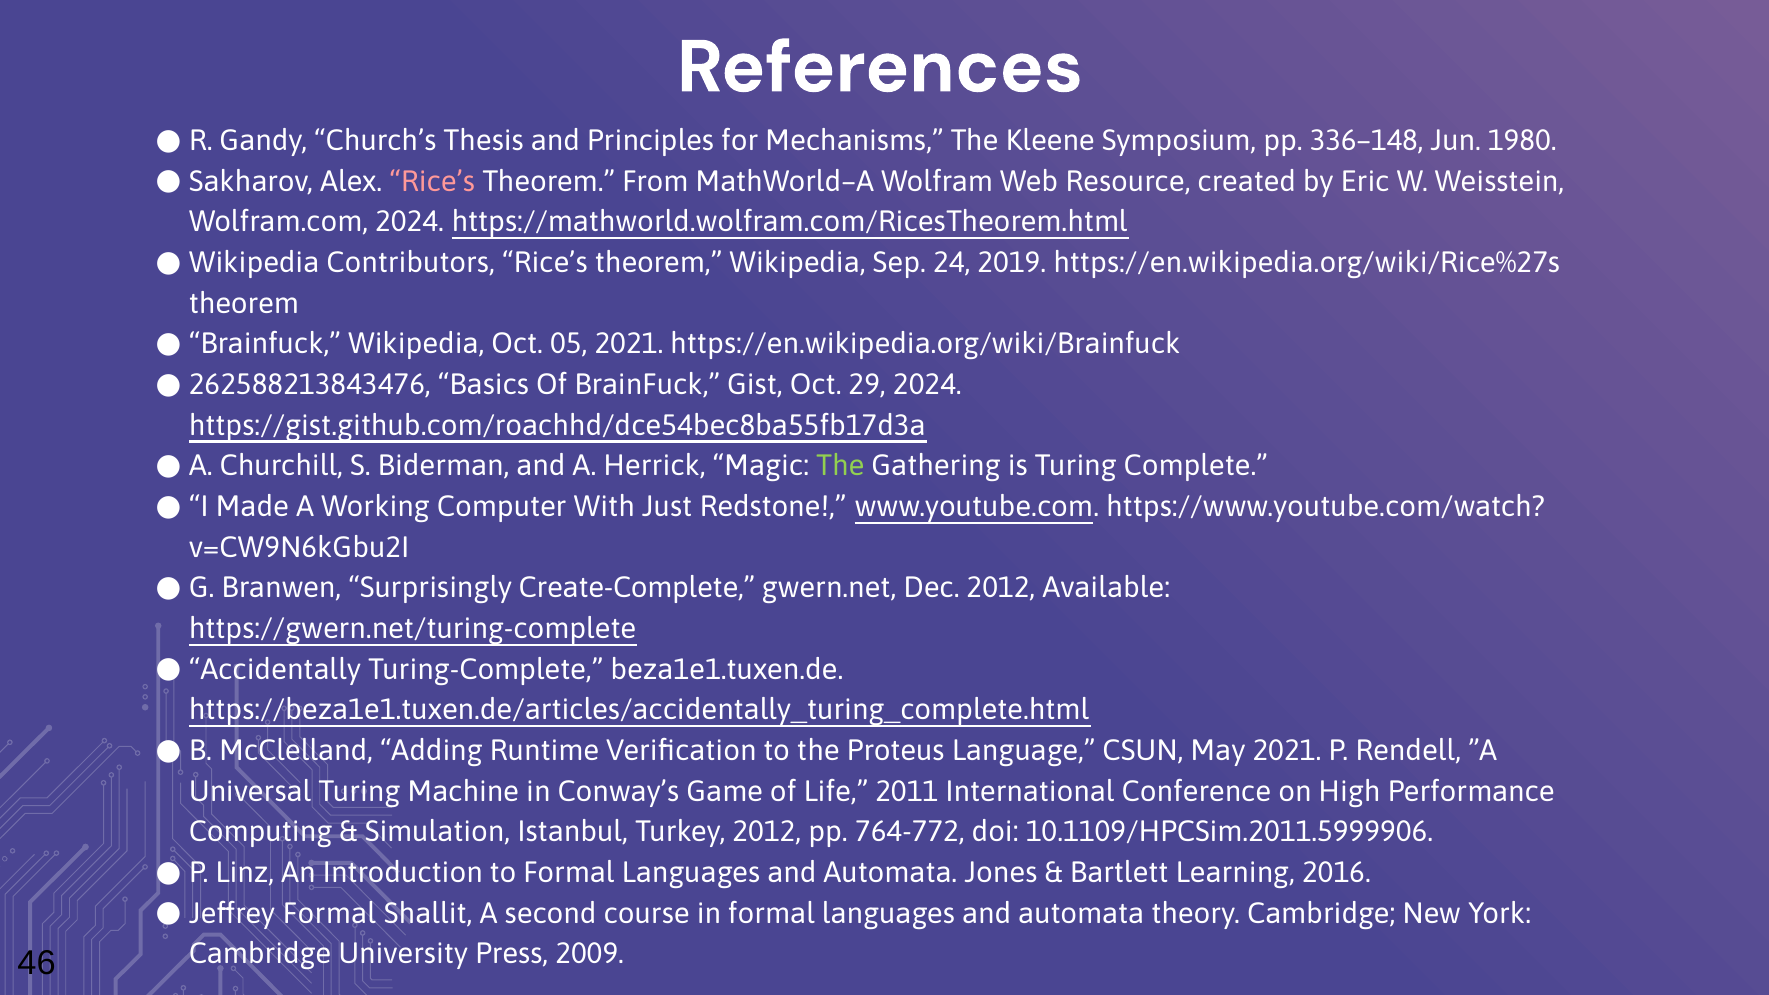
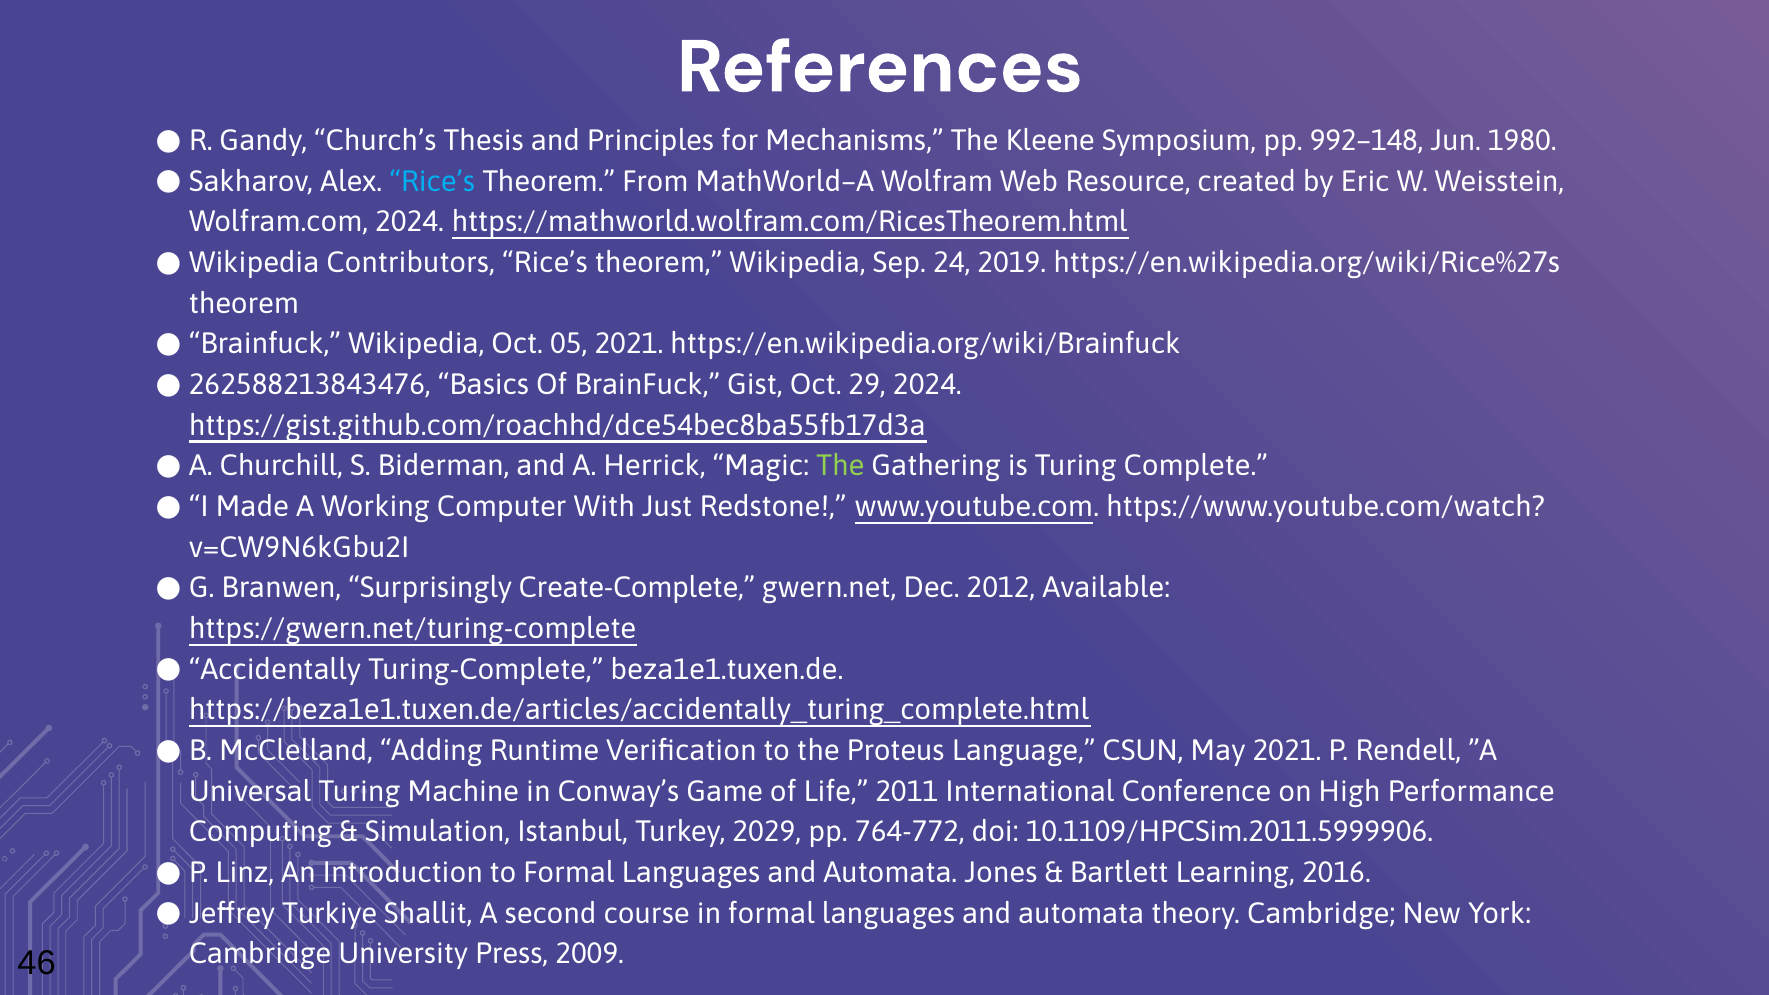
336–148: 336–148 -> 992–148
Rice’s at (432, 181) colour: pink -> light blue
Turkey 2012: 2012 -> 2029
Jeffrey Formal: Formal -> Turkiye
